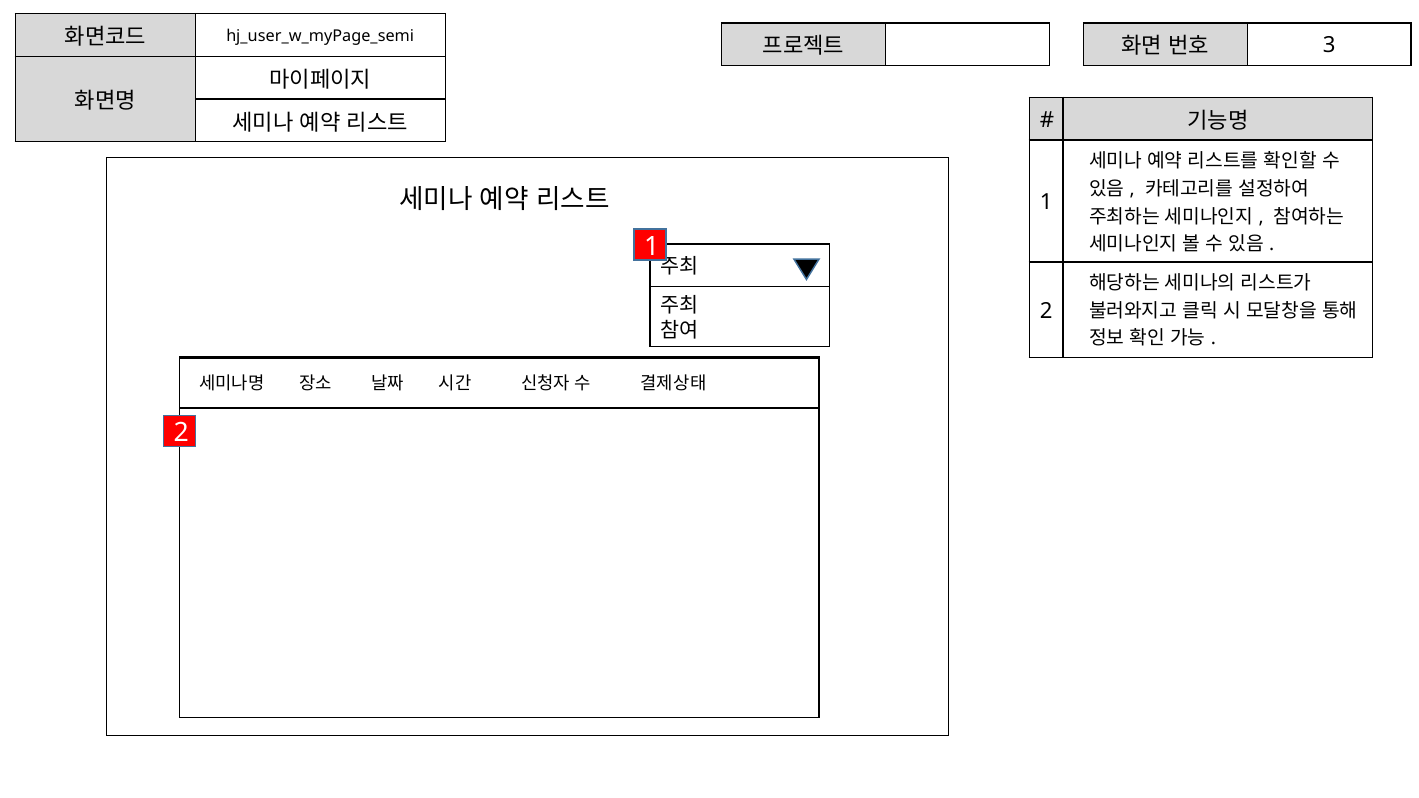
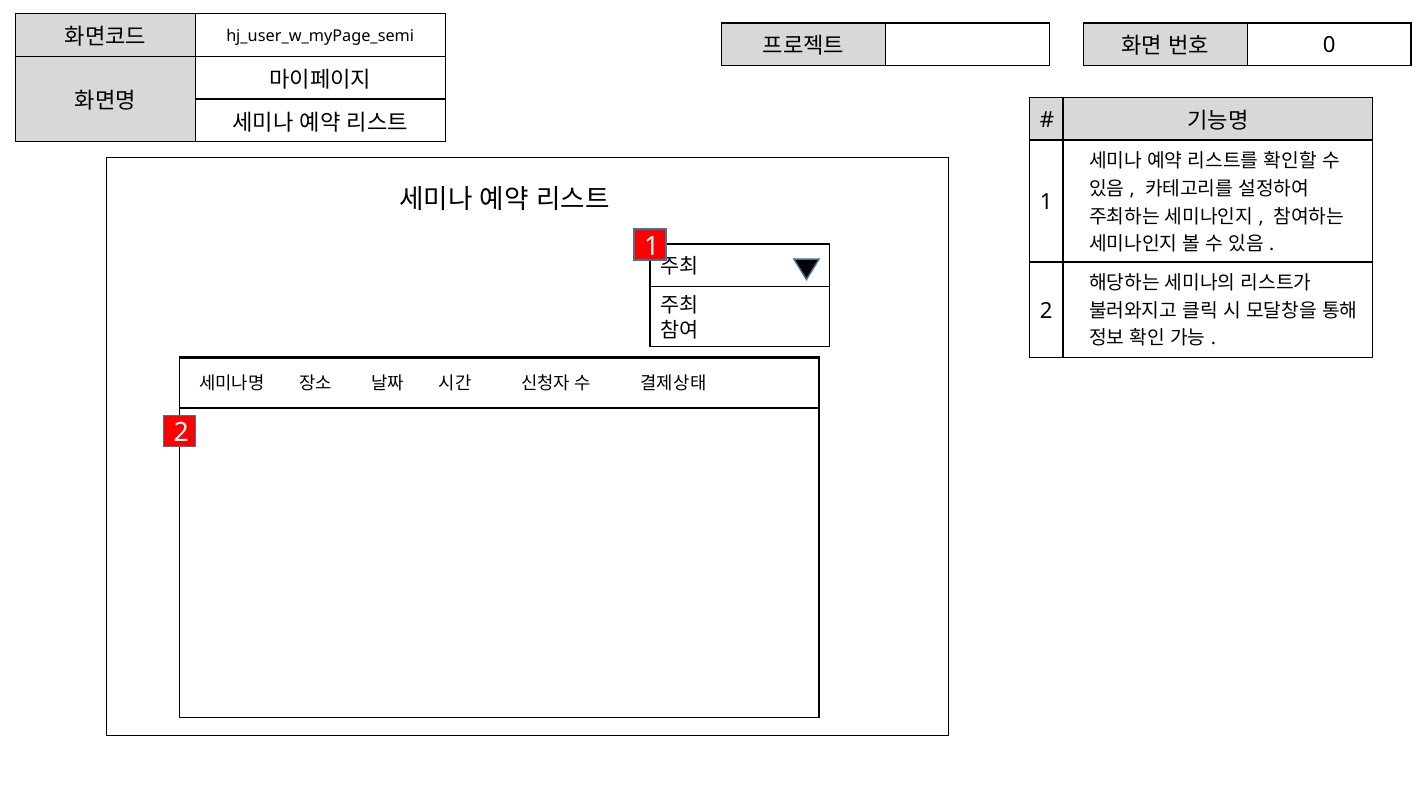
3: 3 -> 0
